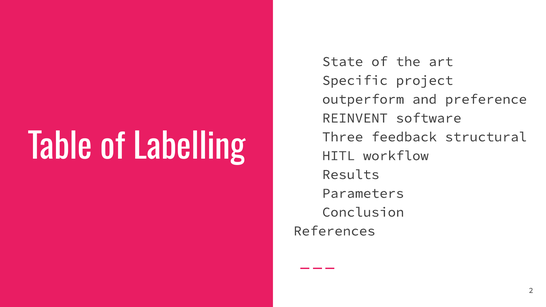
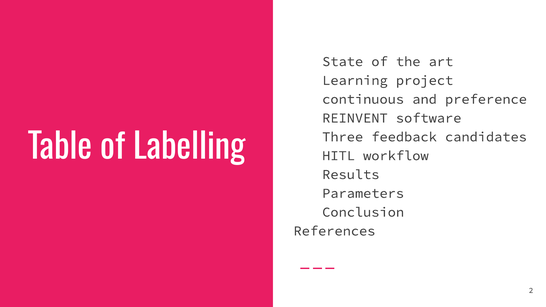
Specific: Specific -> Learning
outperform: outperform -> continuous
structural: structural -> candidates
